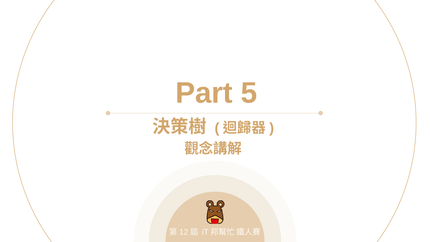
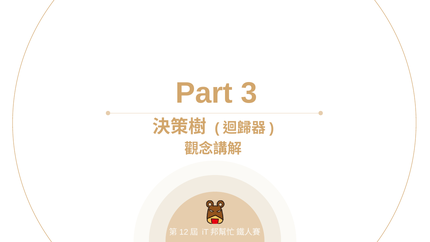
5: 5 -> 3
